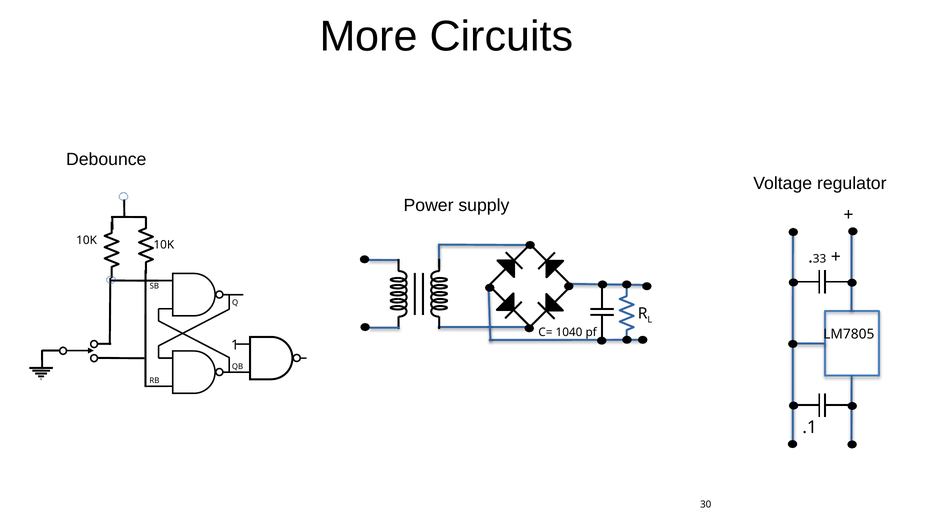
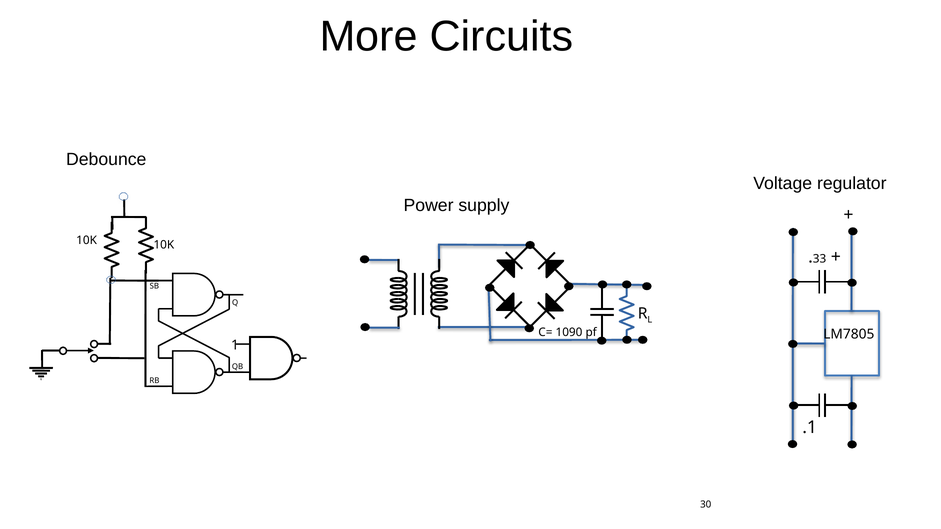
1040: 1040 -> 1090
